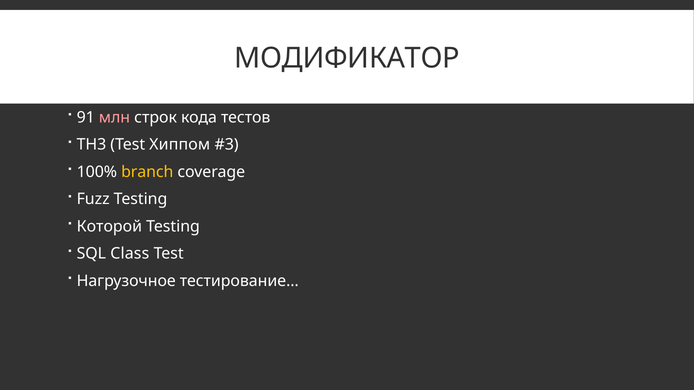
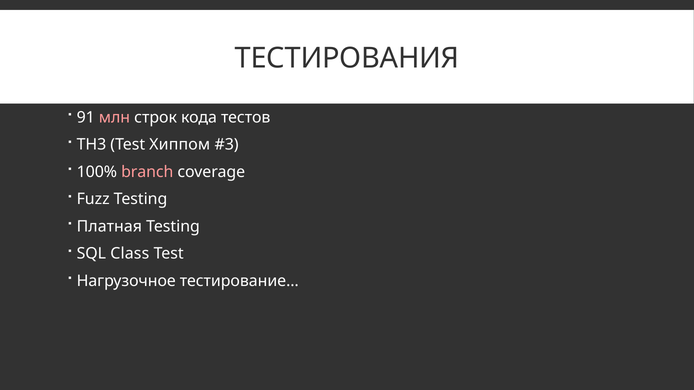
МОДИФИКАТОР: МОДИФИКАТОР -> ТЕСТИРОВАНИЯ
branch colour: yellow -> pink
Которой: Которой -> Платная
